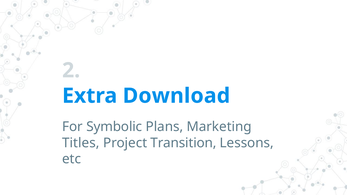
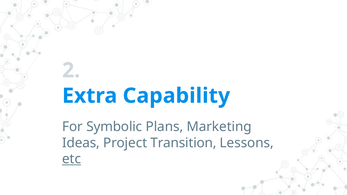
Download: Download -> Capability
Titles: Titles -> Ideas
etc underline: none -> present
